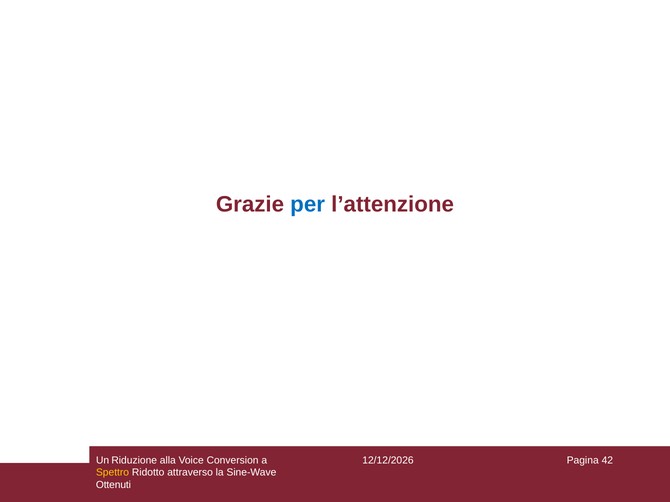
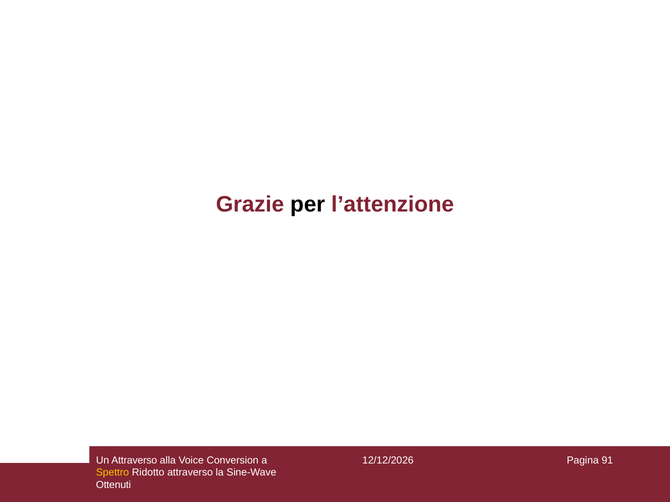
per colour: blue -> black
Un Riduzione: Riduzione -> Attraverso
42: 42 -> 91
